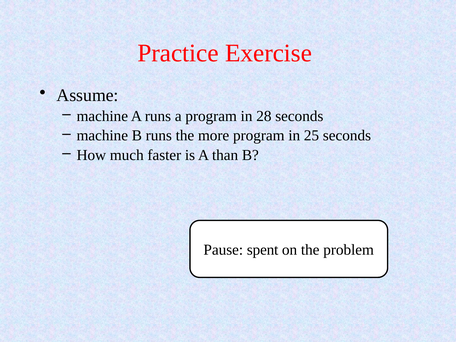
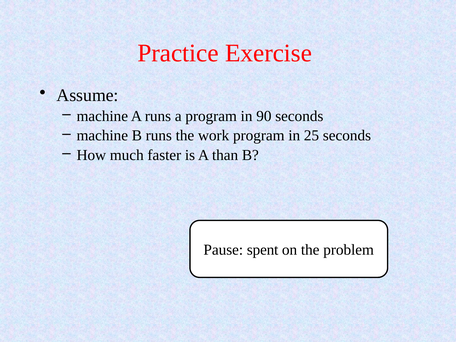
28: 28 -> 90
more: more -> work
